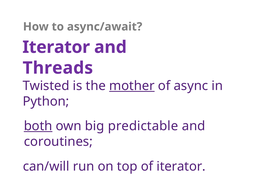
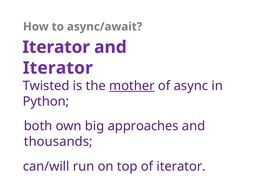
Threads at (58, 68): Threads -> Iterator
both underline: present -> none
predictable: predictable -> approaches
coroutines: coroutines -> thousands
